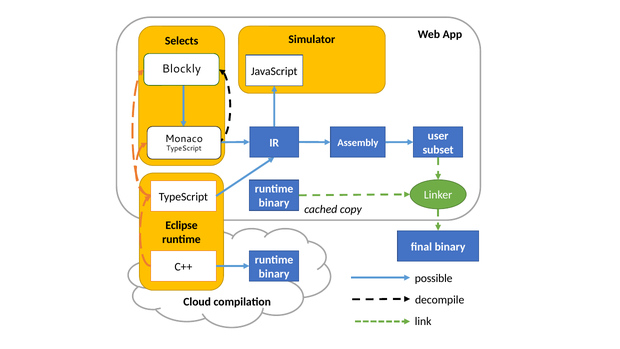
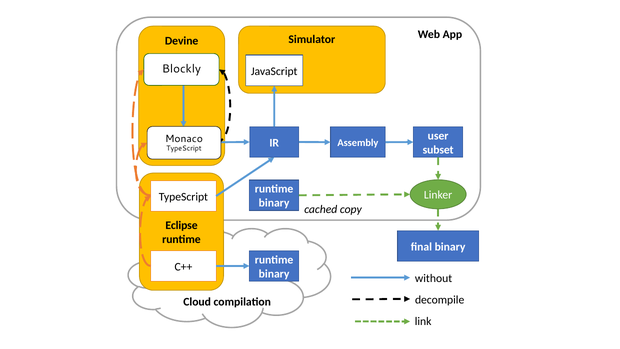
Selects: Selects -> Devine
possible: possible -> without
